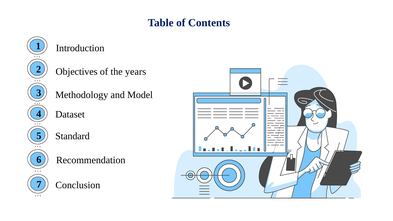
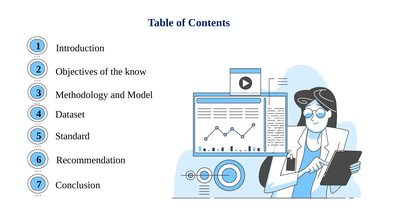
years: years -> know
